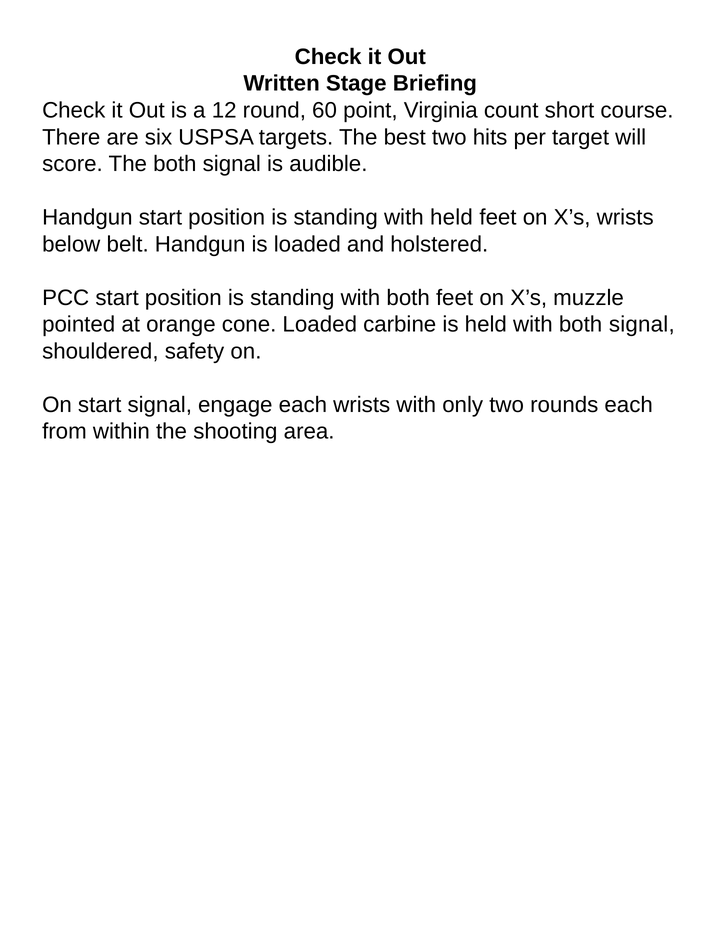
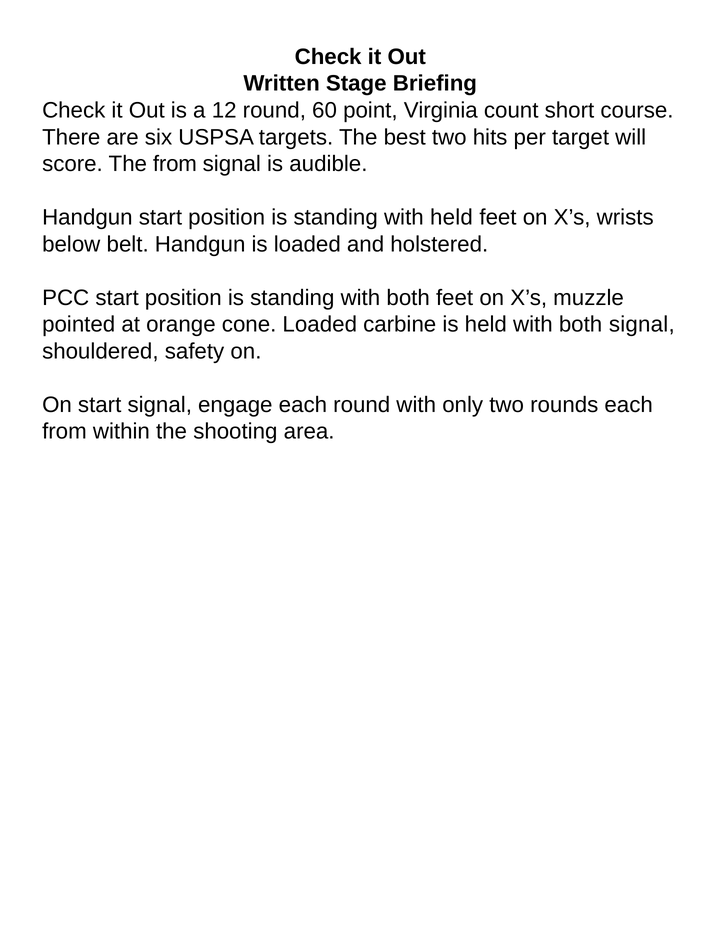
The both: both -> from
each wrists: wrists -> round
